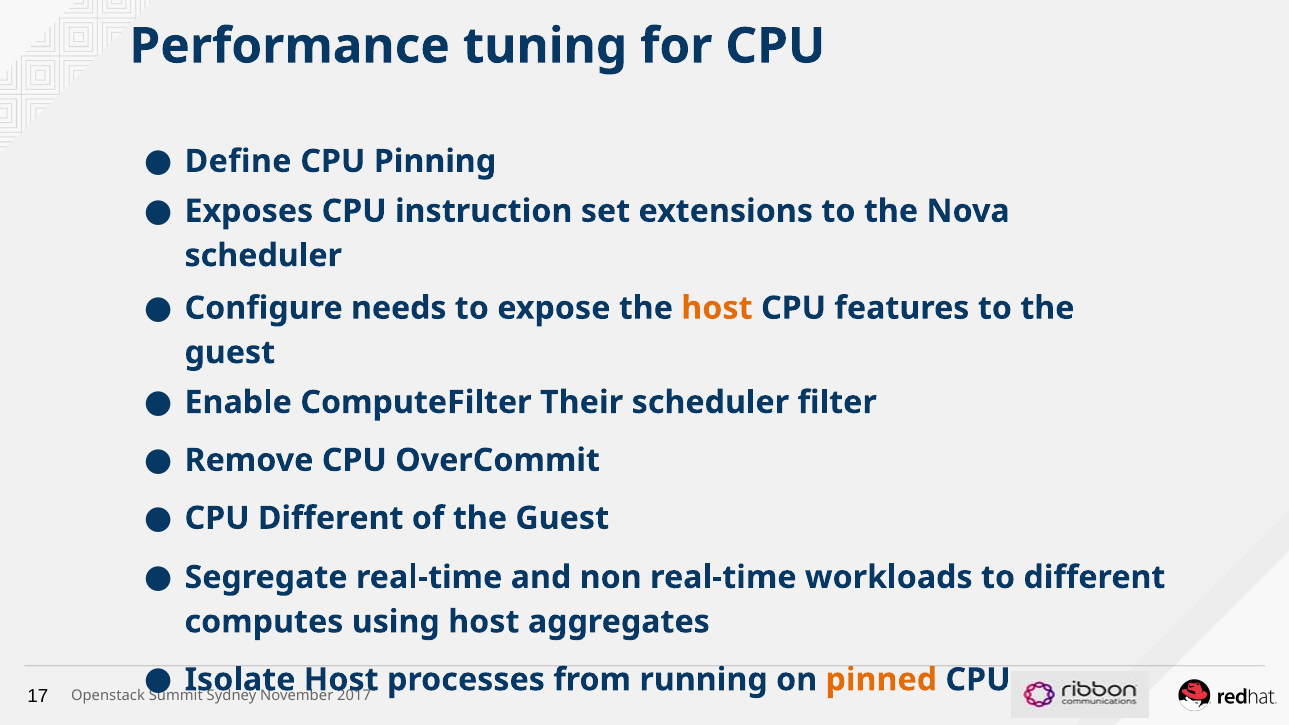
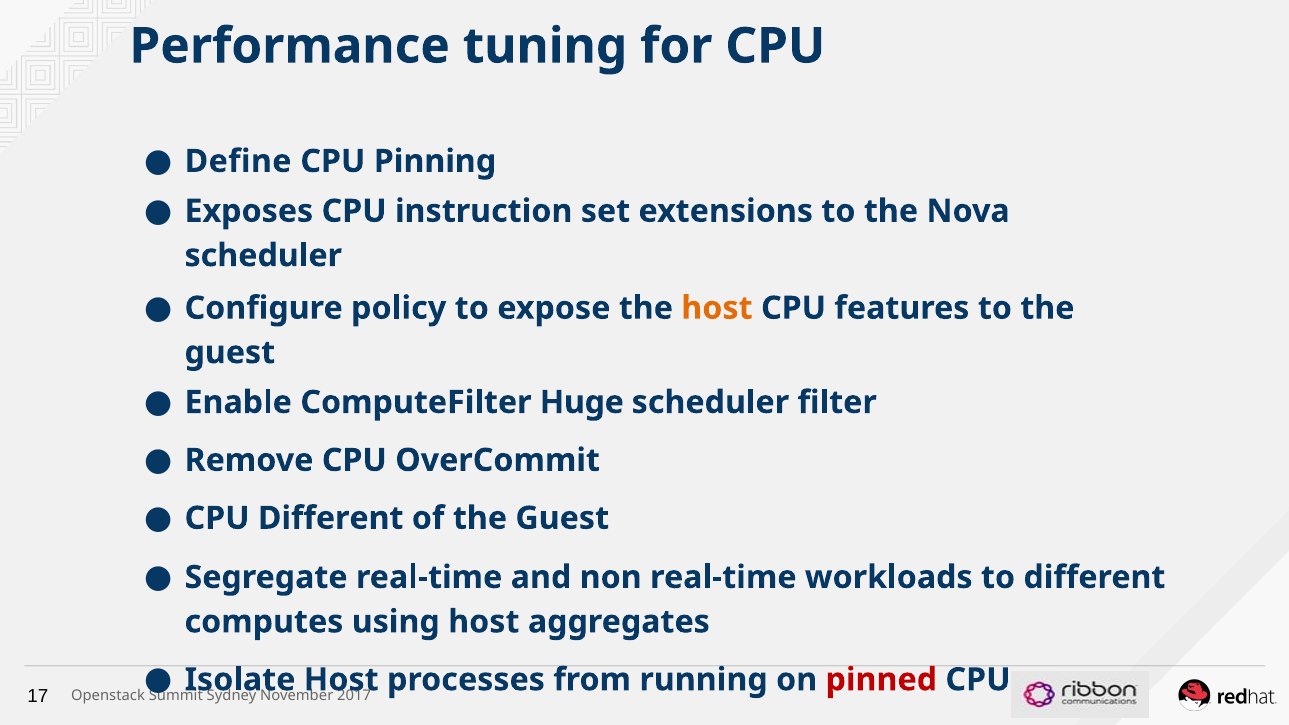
needs: needs -> policy
Their: Their -> Huge
pinned colour: orange -> red
